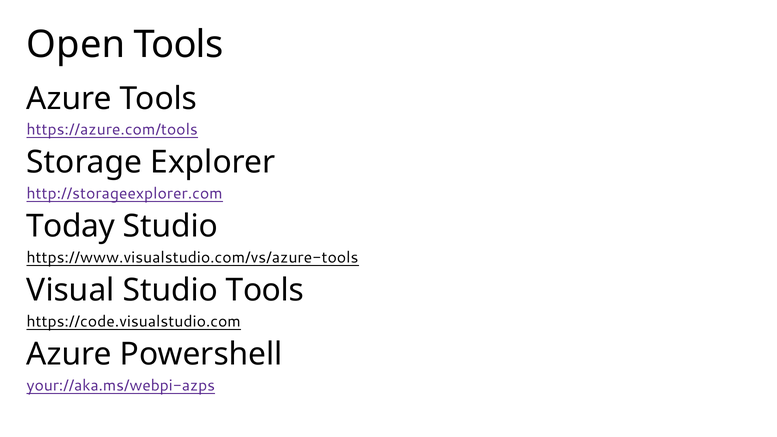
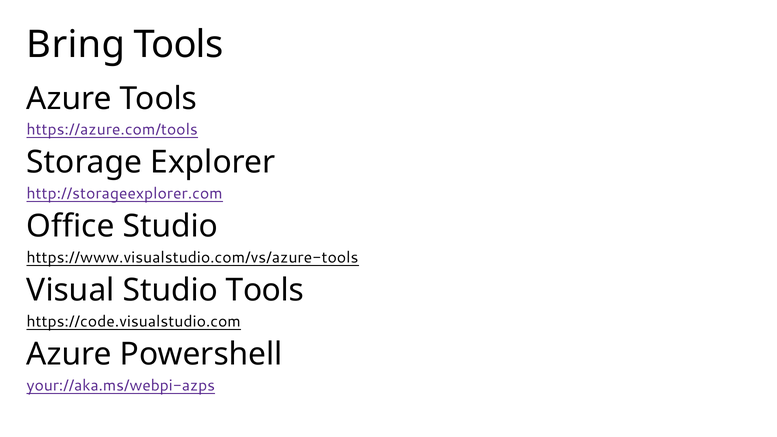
Open: Open -> Bring
Today: Today -> Office
